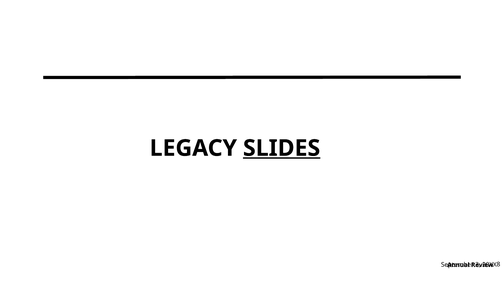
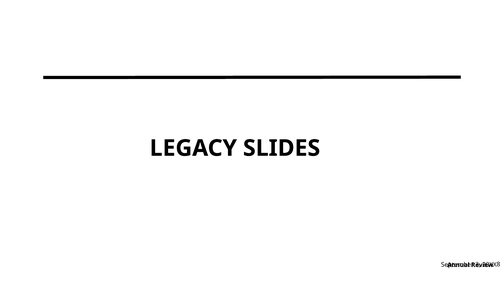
SLIDES underline: present -> none
